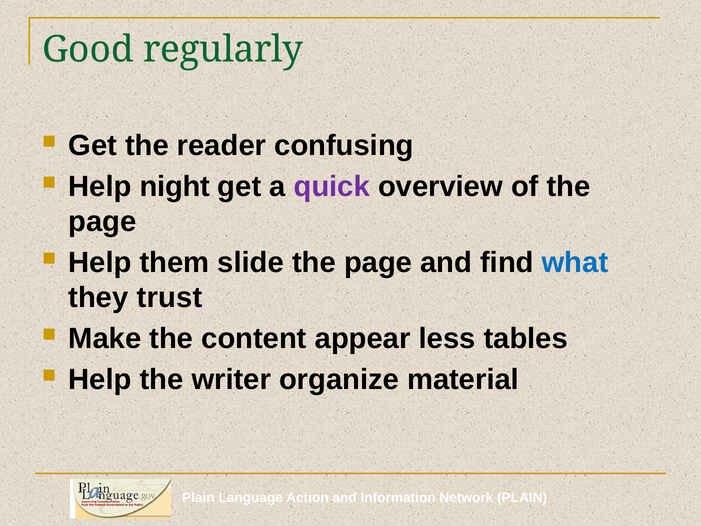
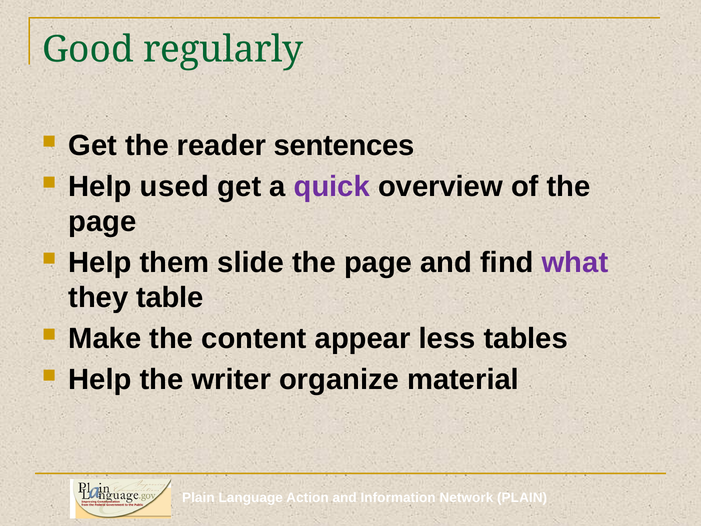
confusing: confusing -> sentences
night: night -> used
what colour: blue -> purple
trust: trust -> table
